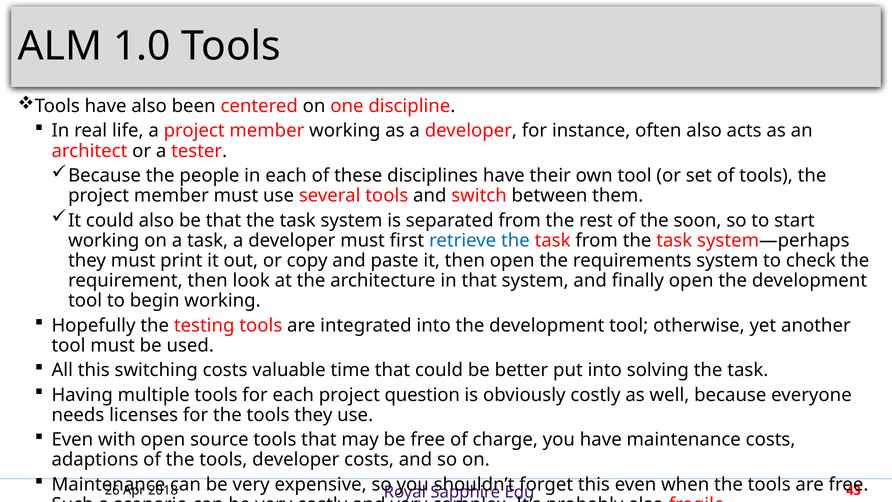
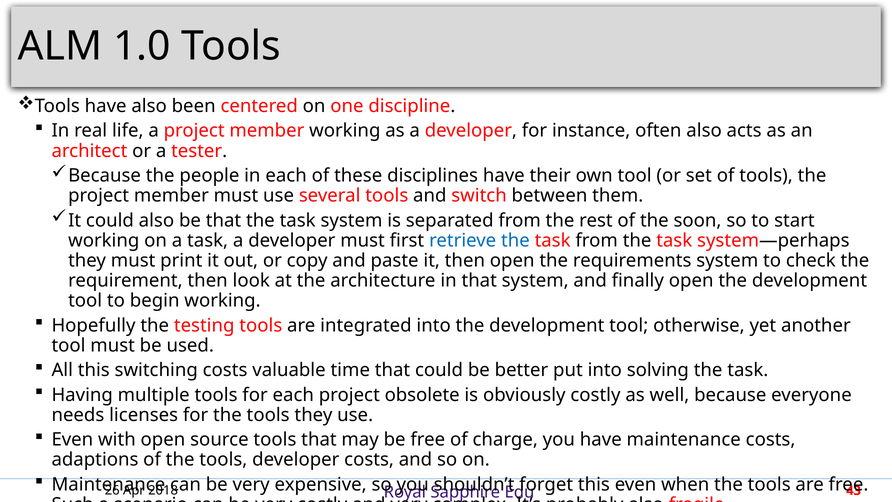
question: question -> obsolete
